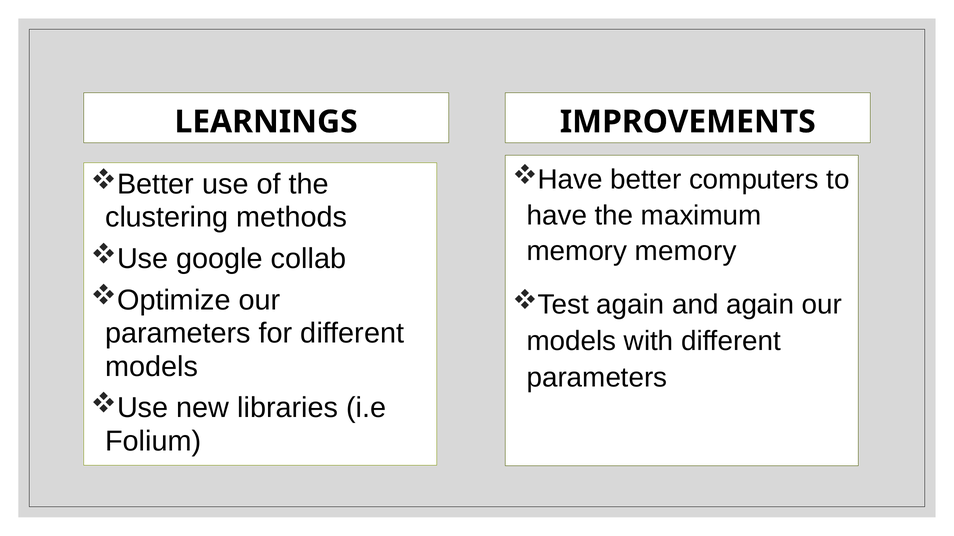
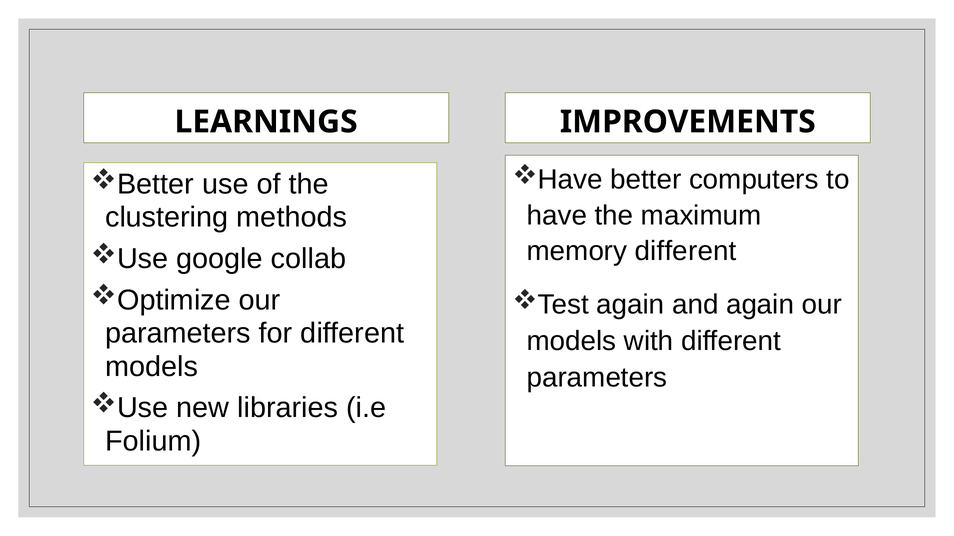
memory memory: memory -> different
